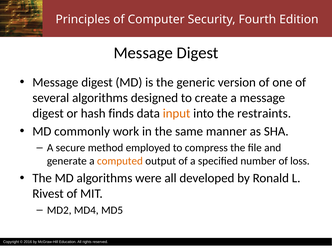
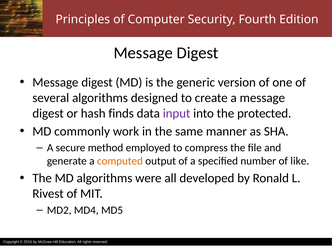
input colour: orange -> purple
restraints: restraints -> protected
loss: loss -> like
